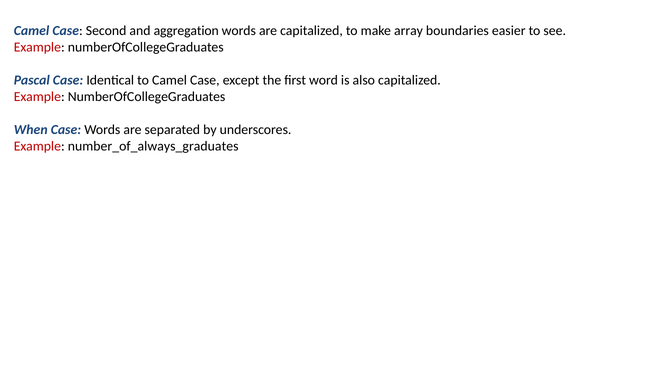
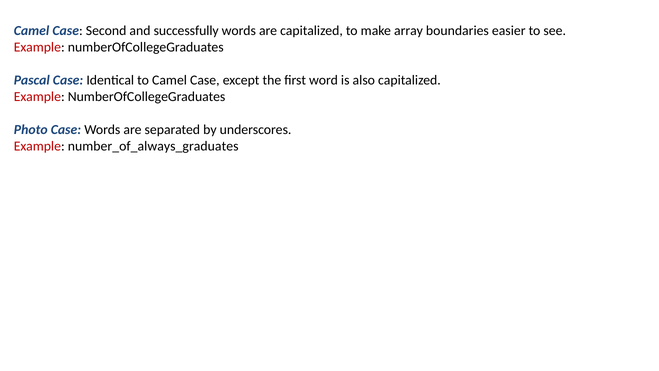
aggregation: aggregation -> successfully
When: When -> Photo
